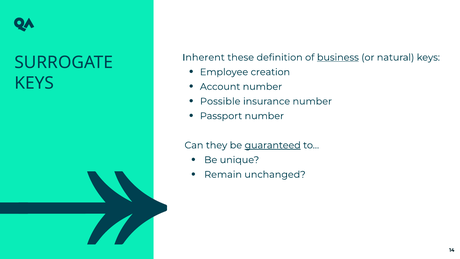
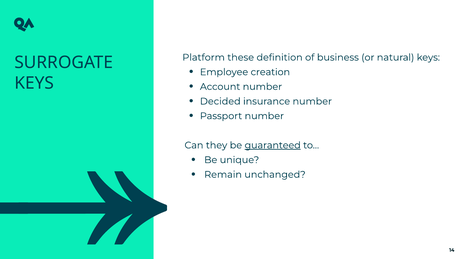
Inherent: Inherent -> Platform
business underline: present -> none
Possible: Possible -> Decided
